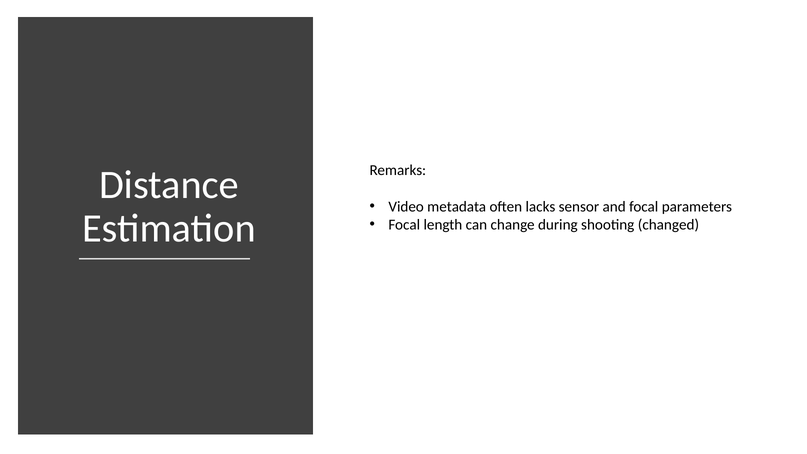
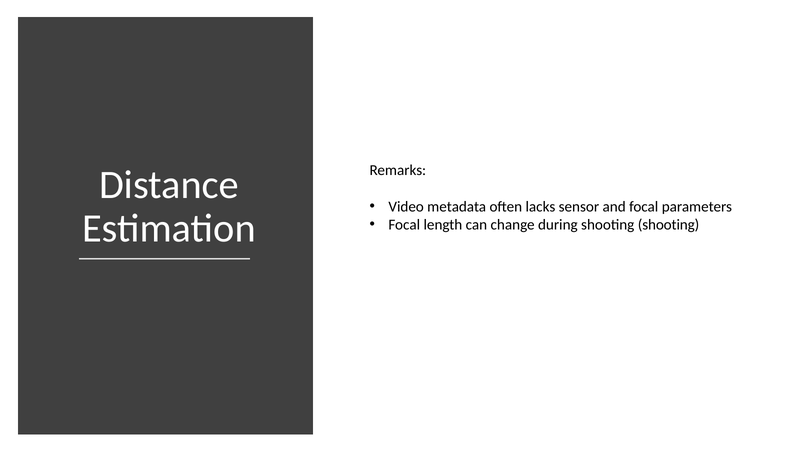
shooting changed: changed -> shooting
